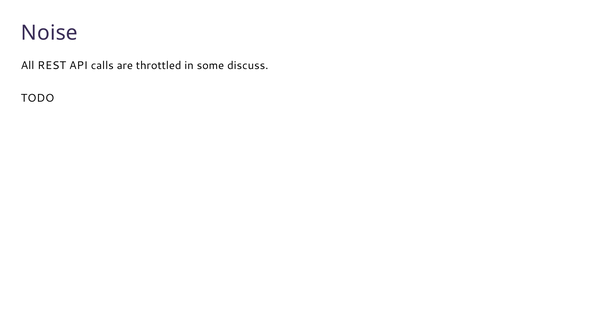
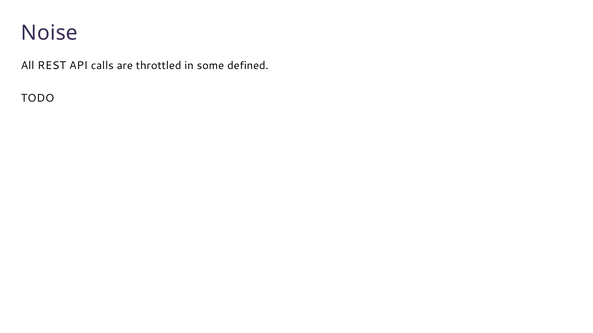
discuss: discuss -> defined
